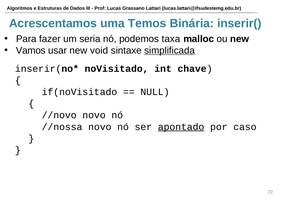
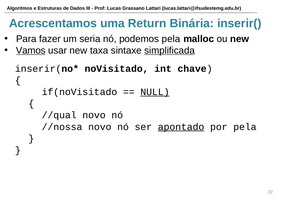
Temos: Temos -> Return
podemos taxa: taxa -> pela
Vamos underline: none -> present
void: void -> taxa
NULL underline: none -> present
//novo: //novo -> //qual
por caso: caso -> pela
